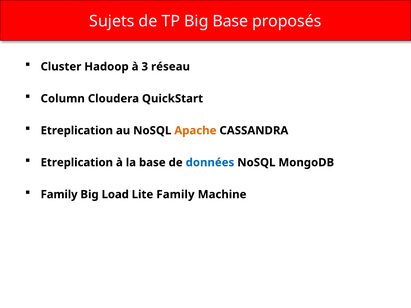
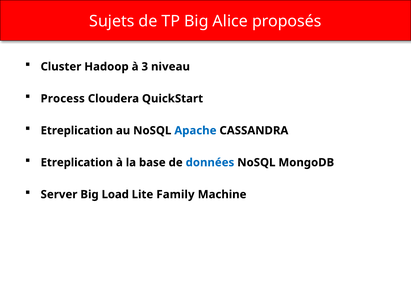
Big Base: Base -> Alice
réseau: réseau -> niveau
Column: Column -> Process
Apache colour: orange -> blue
Family at (59, 195): Family -> Server
